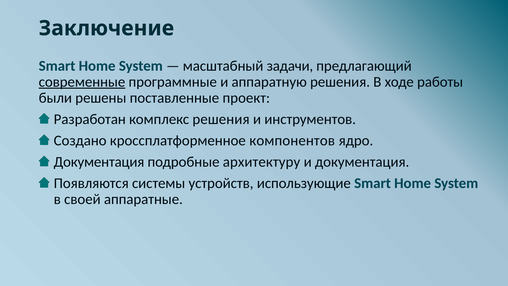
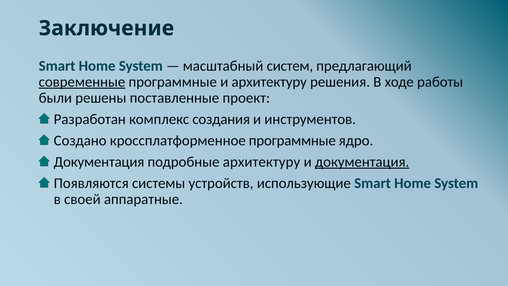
задачи: задачи -> систем
и аппаратную: аппаратную -> архитектуру
комплекс решения: решения -> создания
кроссплатформенное компонентов: компонентов -> программные
документация at (362, 162) underline: none -> present
